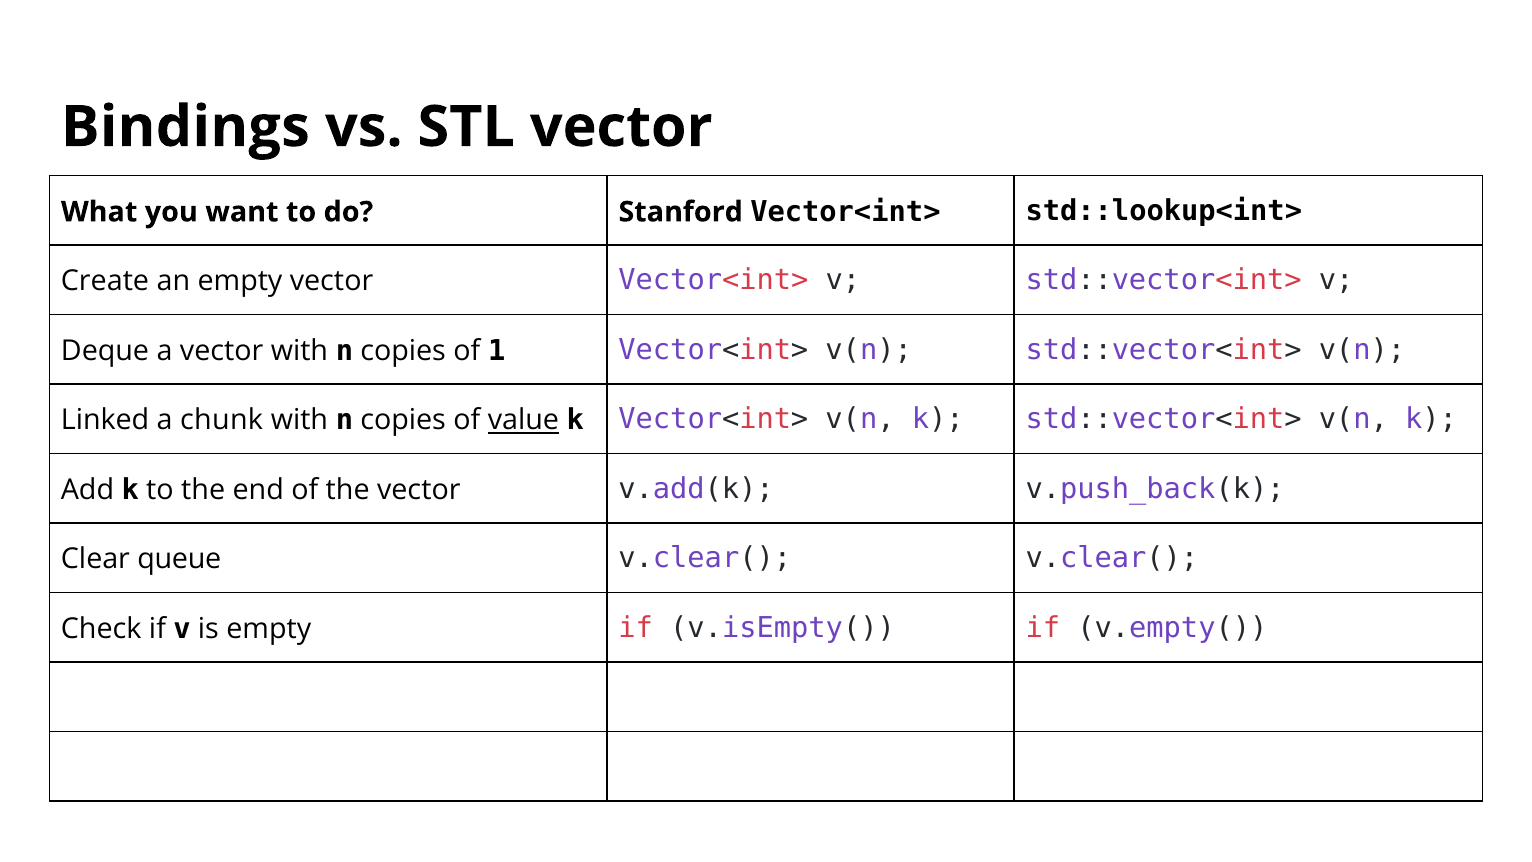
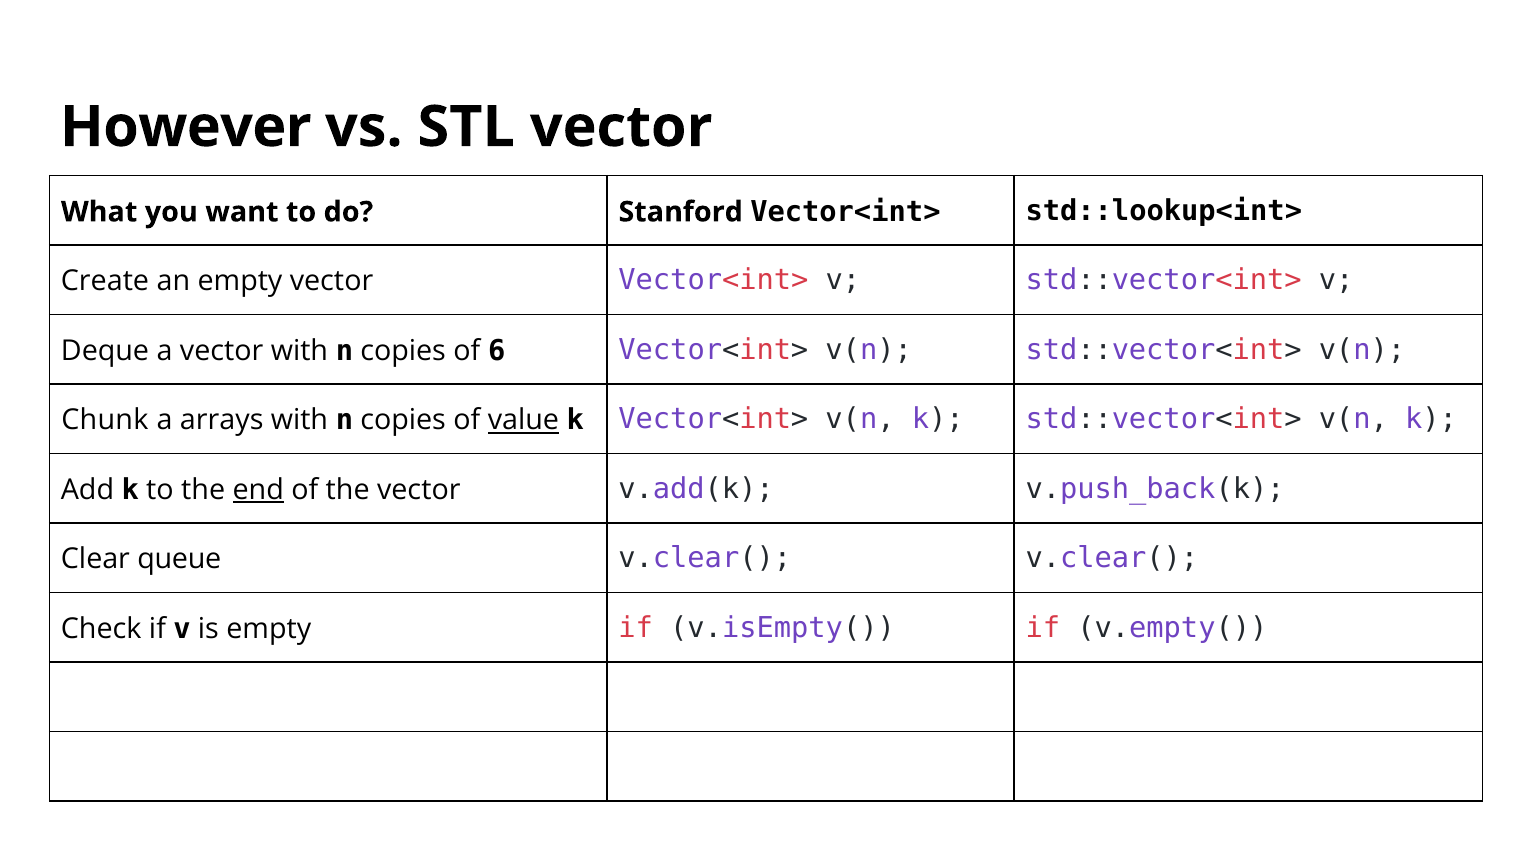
Bindings: Bindings -> However
1: 1 -> 6
Linked: Linked -> Chunk
chunk: chunk -> arrays
end underline: none -> present
